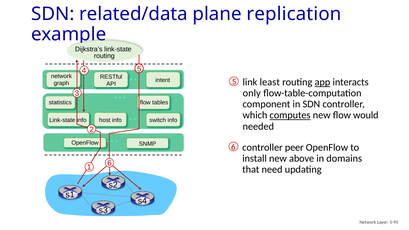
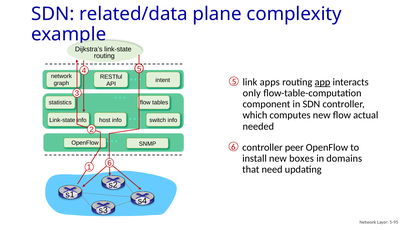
replication: replication -> complexity
least: least -> apps
computes underline: present -> none
would: would -> actual
above: above -> boxes
